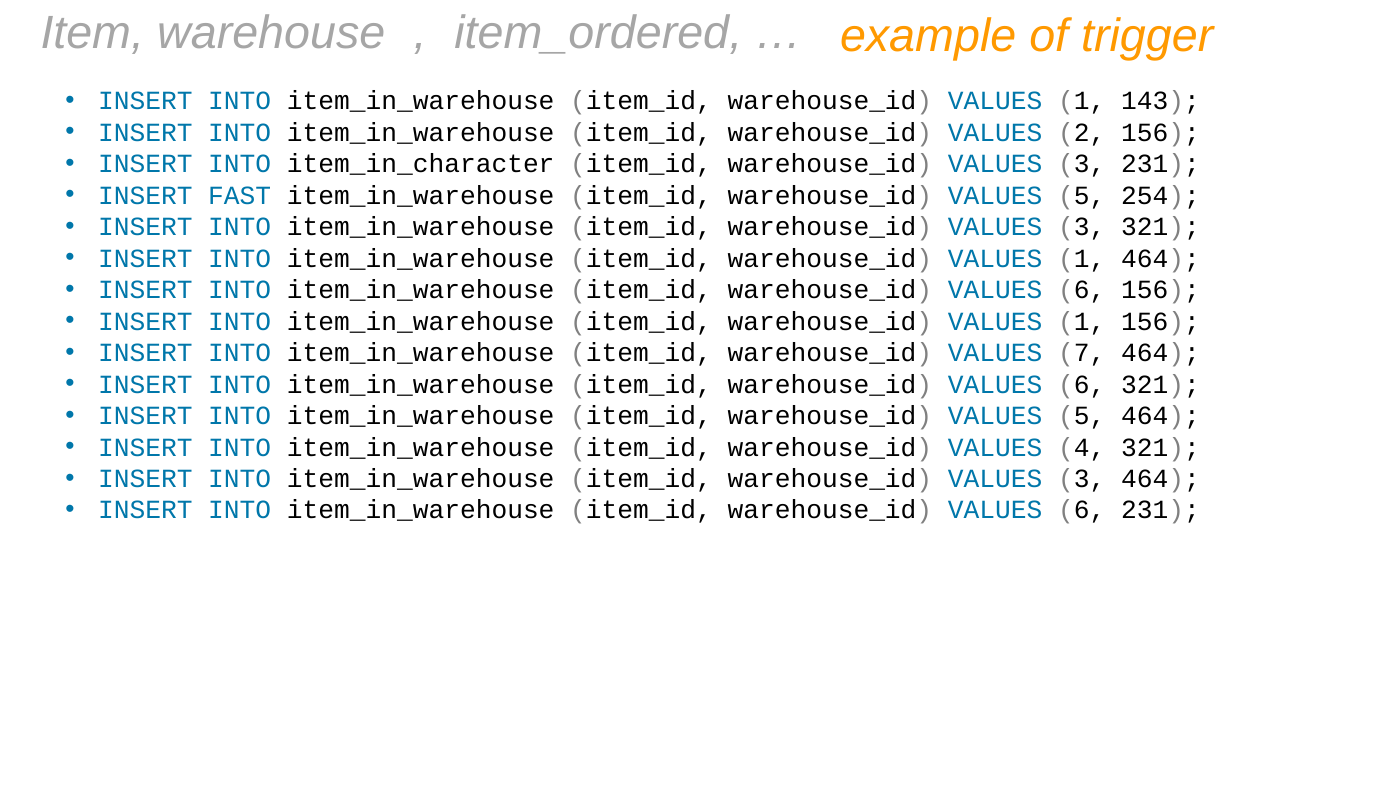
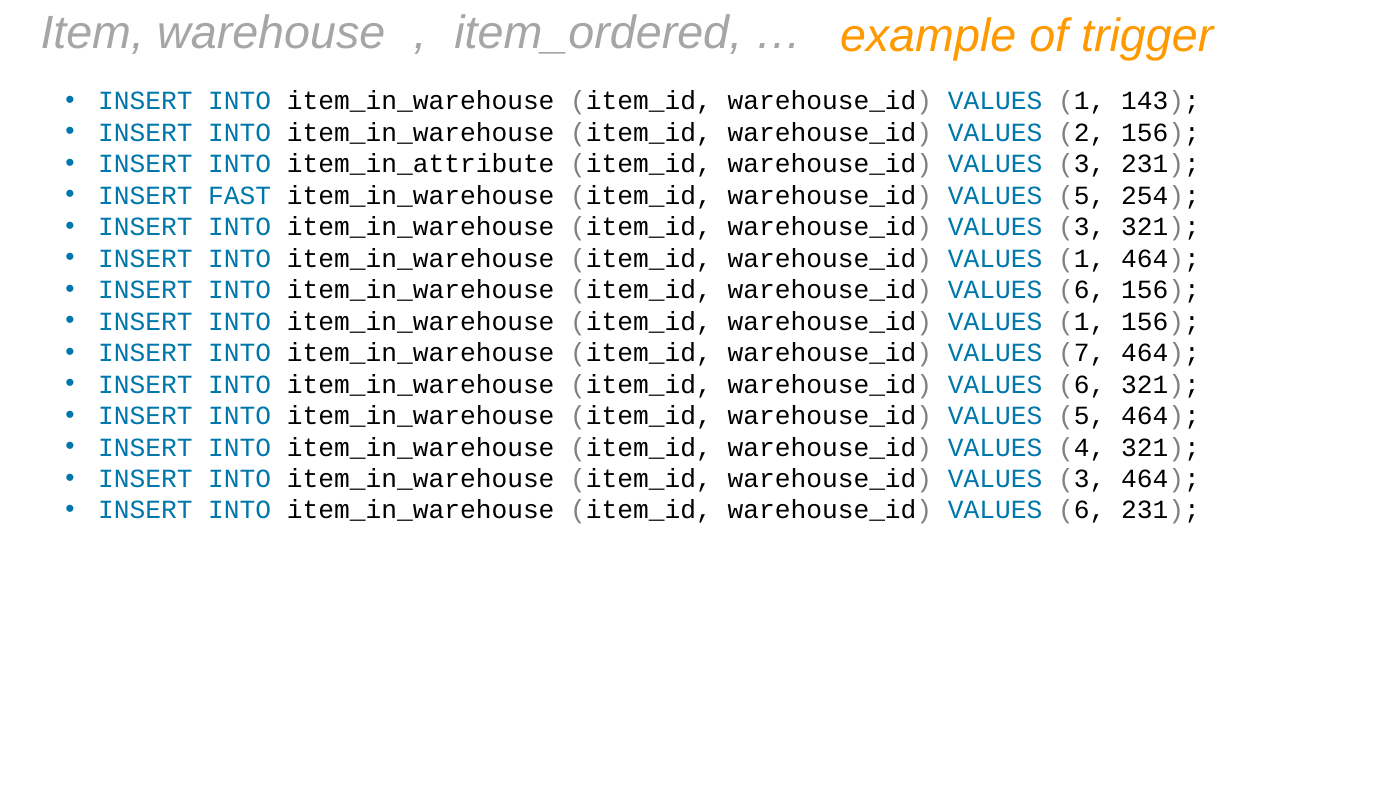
item_in_character: item_in_character -> item_in_attribute
